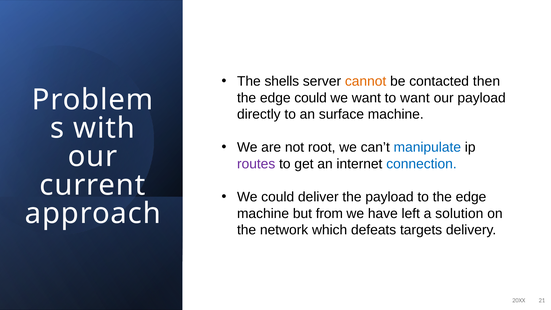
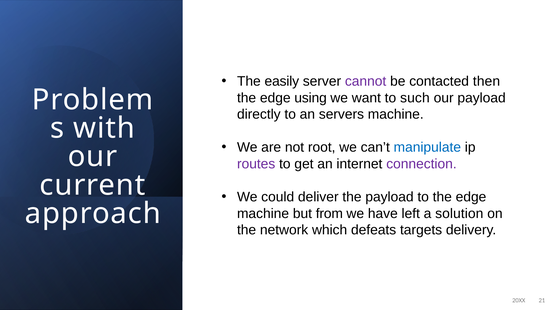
shells: shells -> easily
cannot colour: orange -> purple
edge could: could -> using
to want: want -> such
surface: surface -> servers
connection colour: blue -> purple
